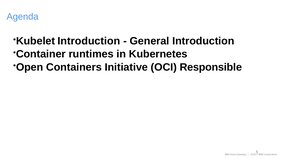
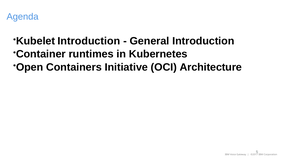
Responsible: Responsible -> Architecture
